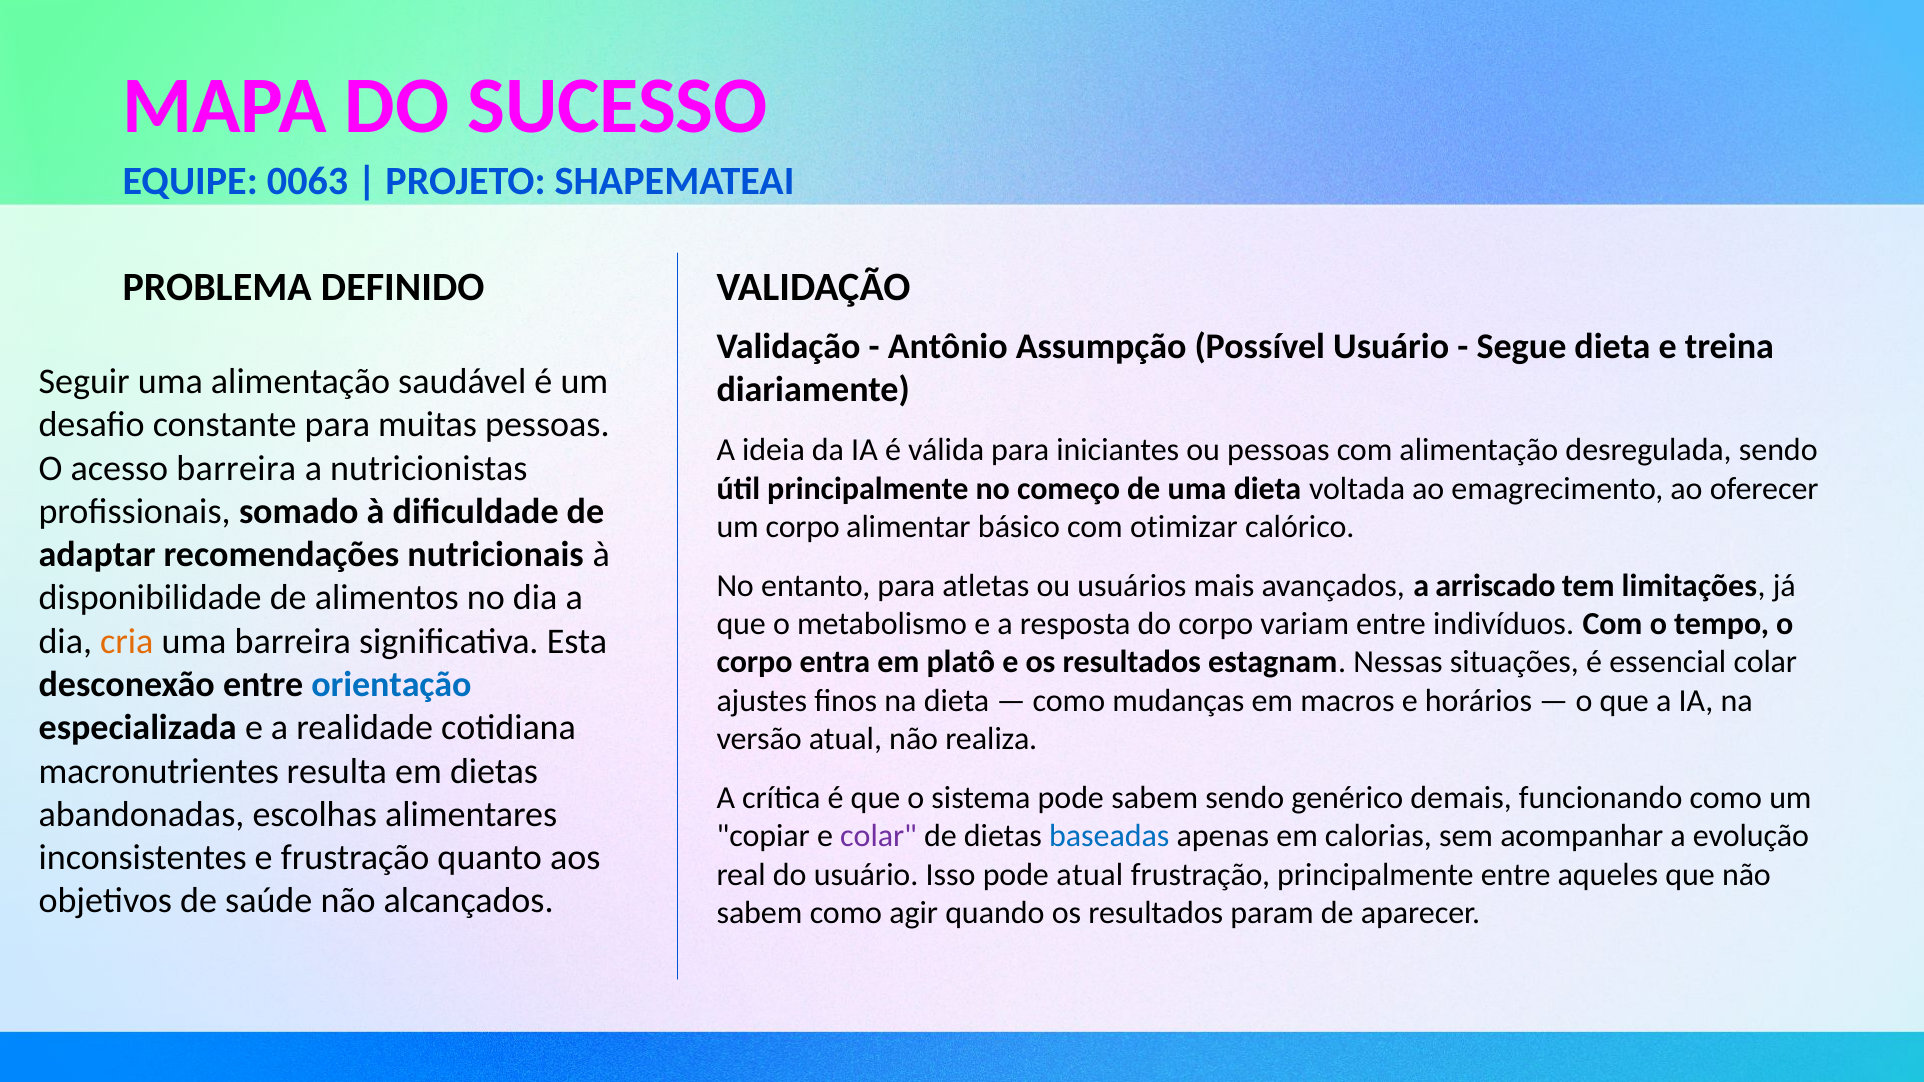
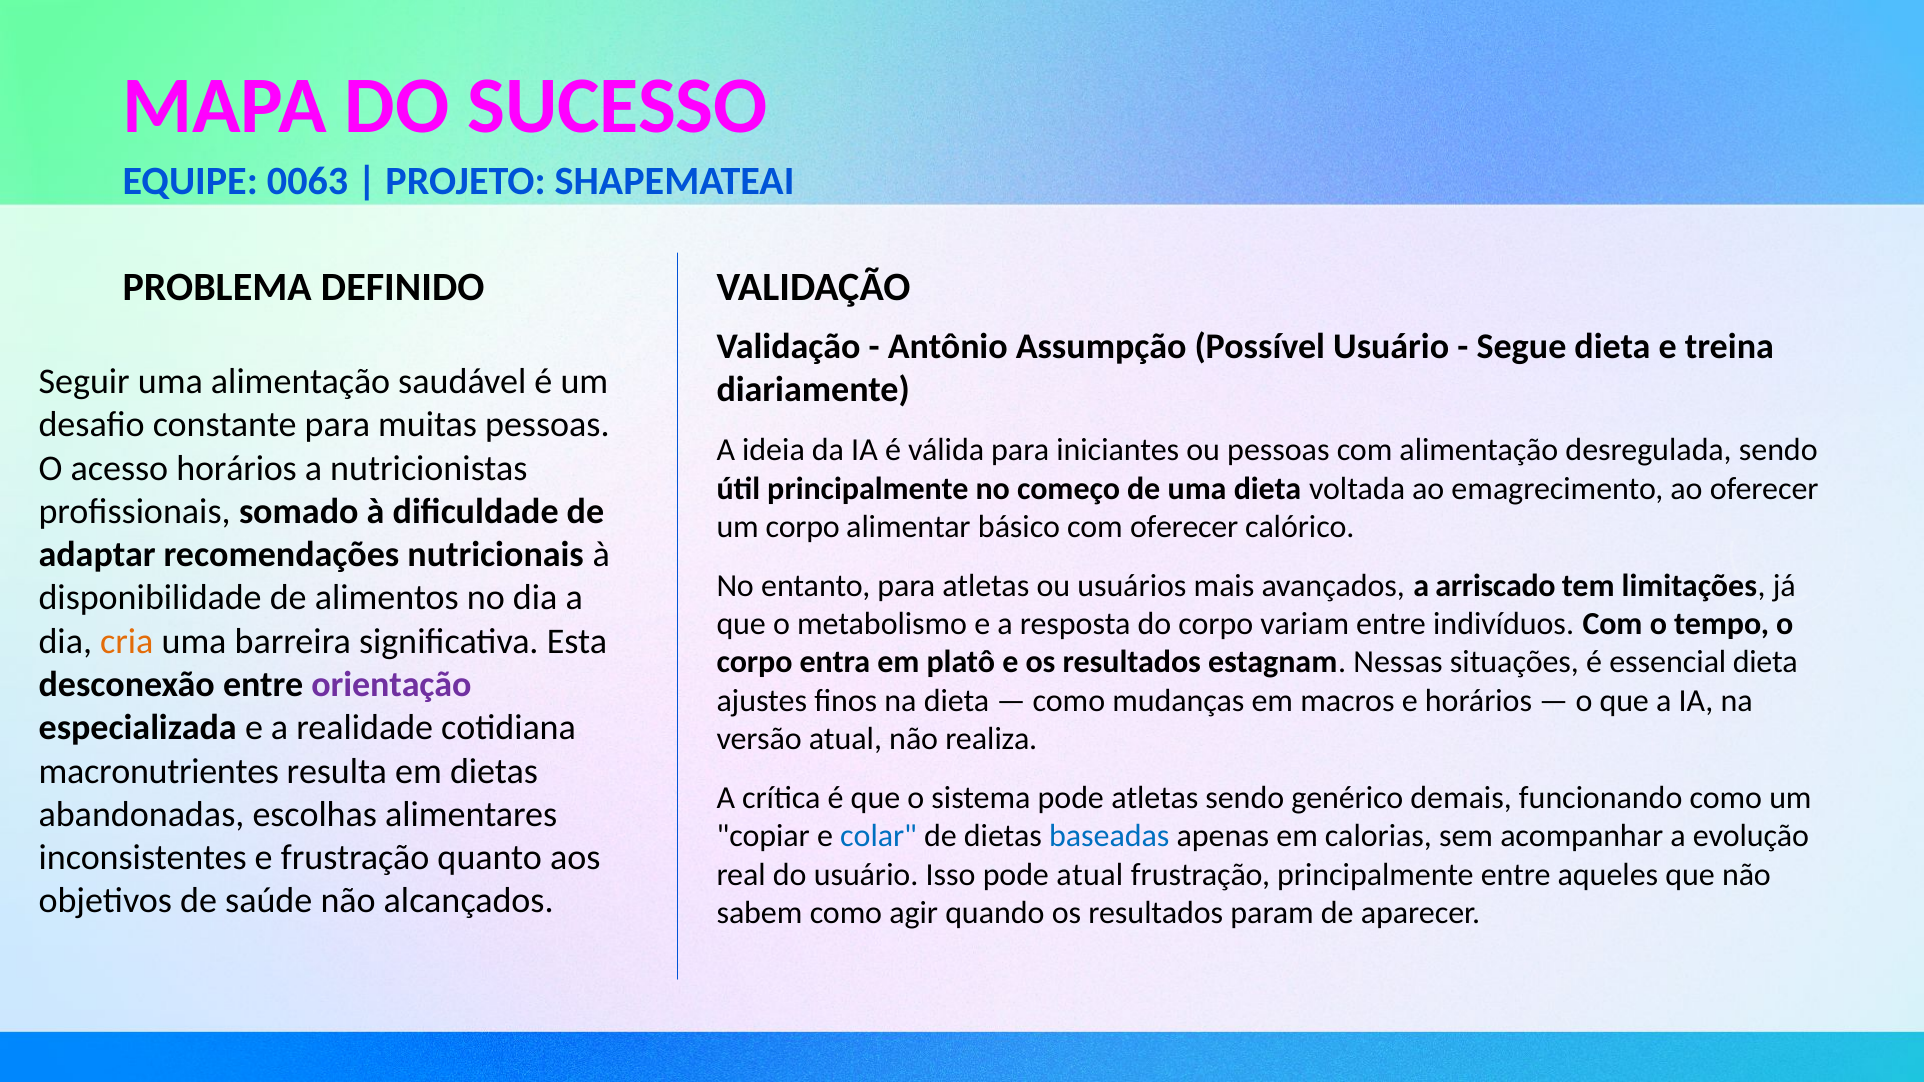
acesso barreira: barreira -> horários
com otimizar: otimizar -> oferecer
essencial colar: colar -> dieta
orientação colour: blue -> purple
pode sabem: sabem -> atletas
colar at (879, 836) colour: purple -> blue
